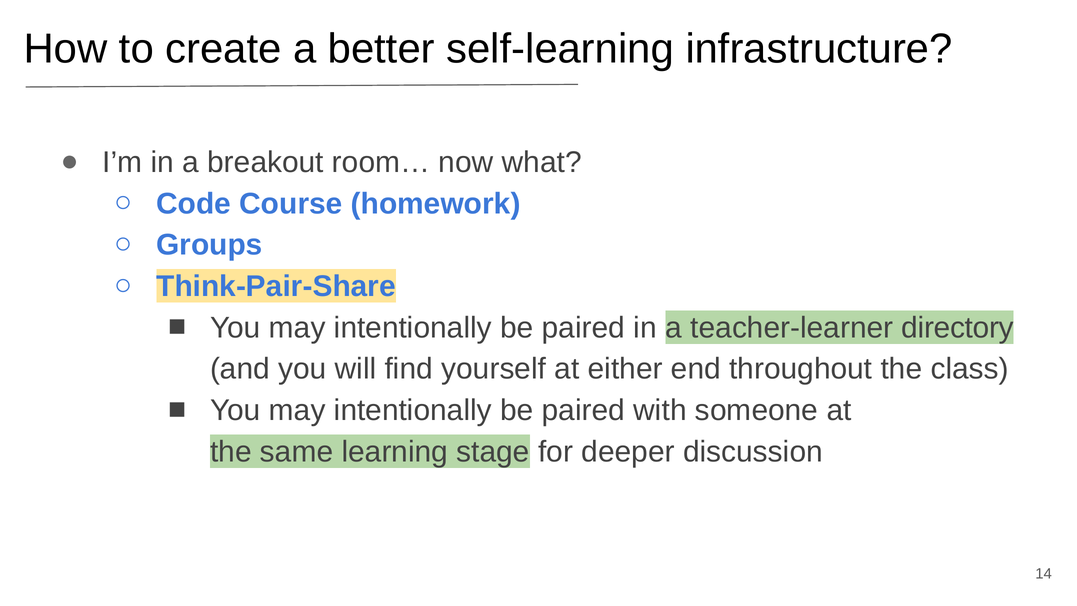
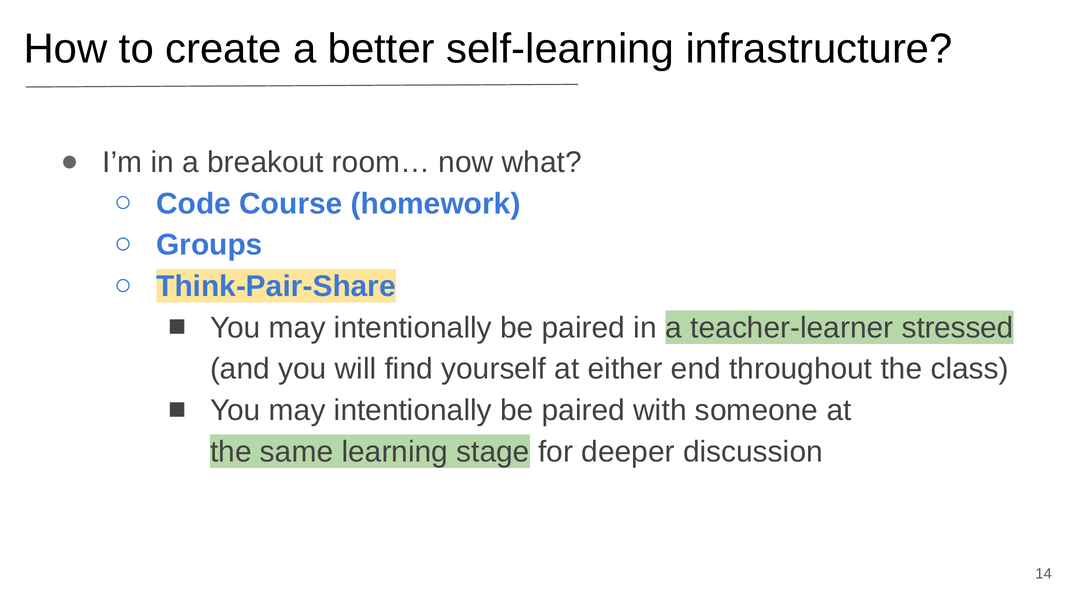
directory: directory -> stressed
